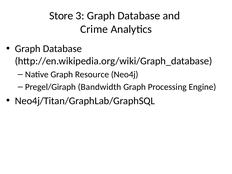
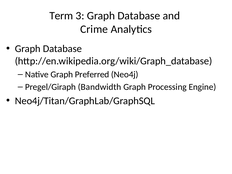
Store: Store -> Term
Resource: Resource -> Preferred
